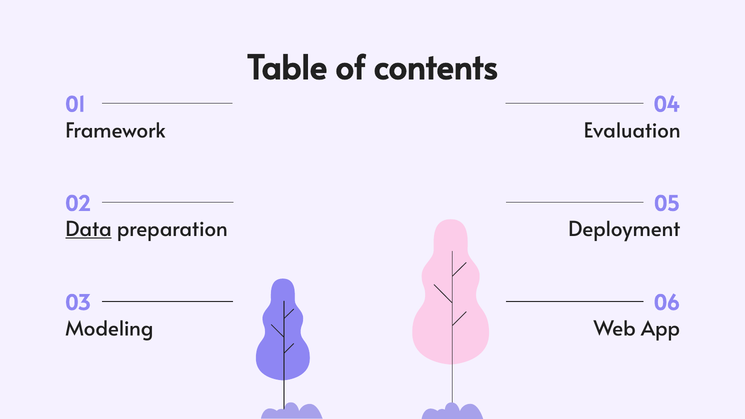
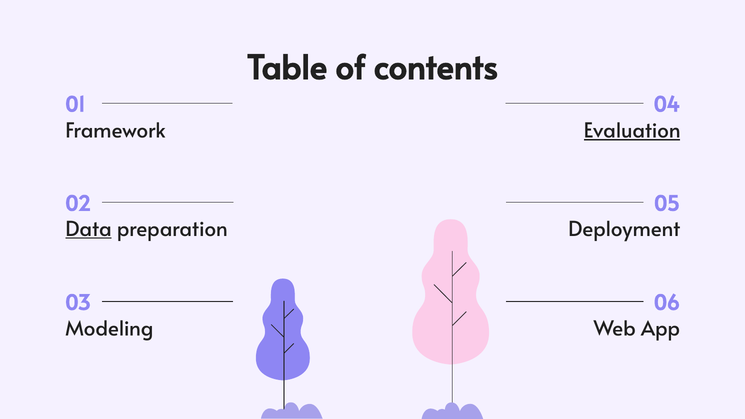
Evaluation underline: none -> present
